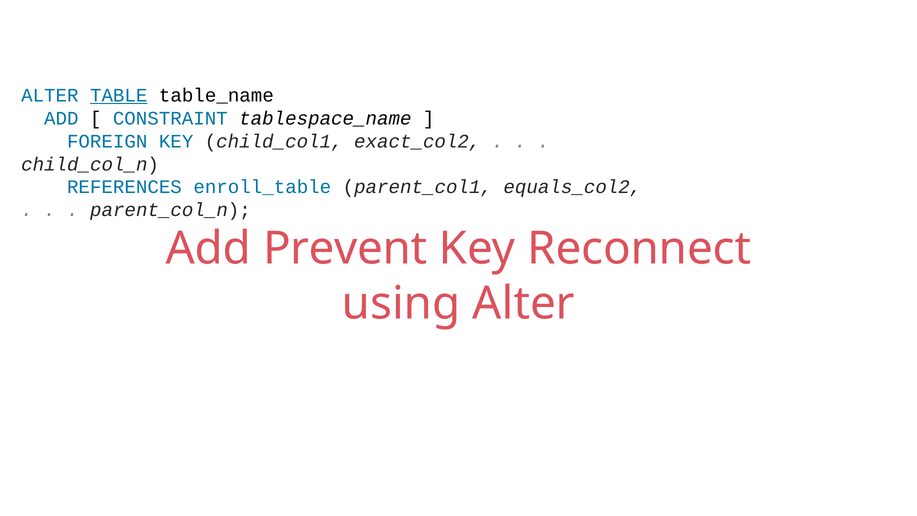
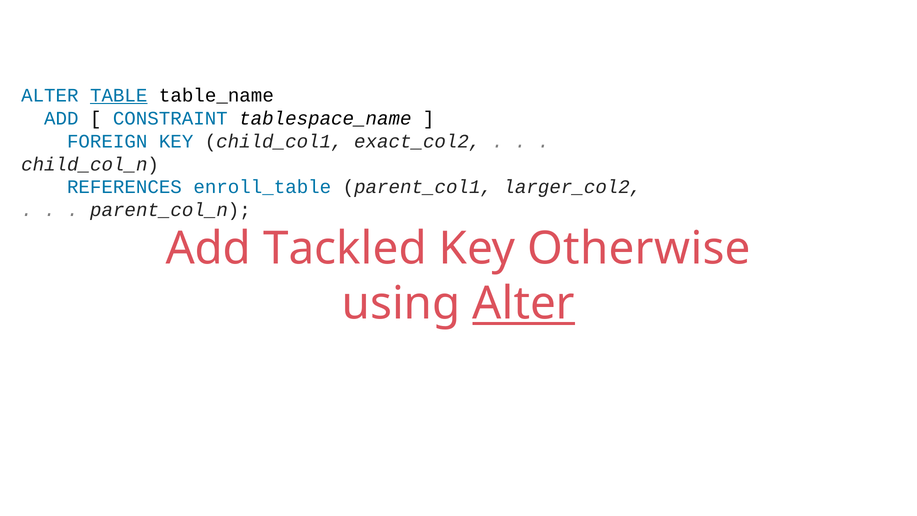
equals_col2: equals_col2 -> larger_col2
Prevent: Prevent -> Tackled
Reconnect: Reconnect -> Otherwise
Alter at (524, 304) underline: none -> present
